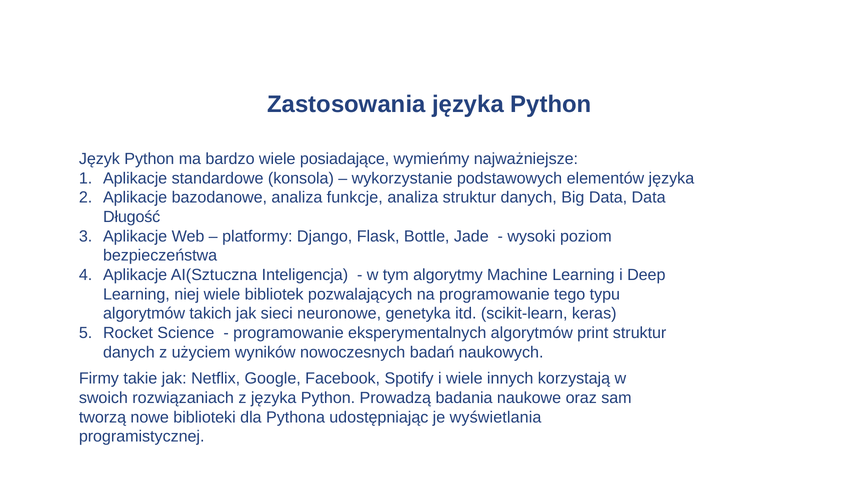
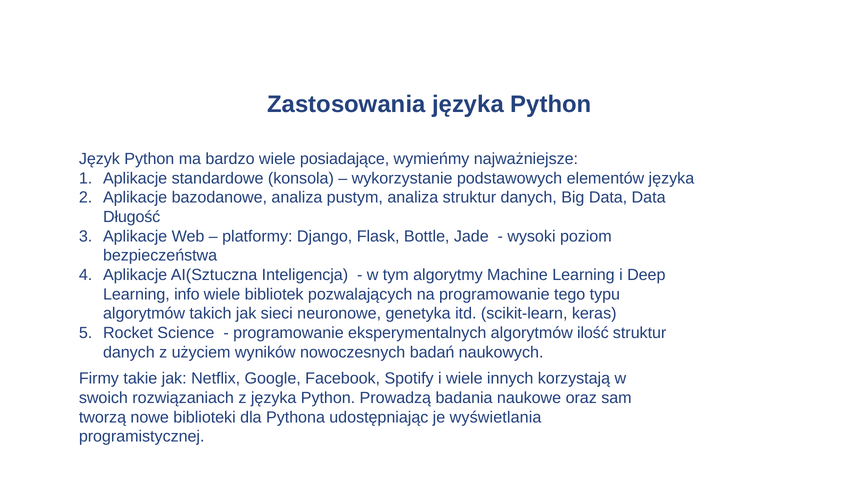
funkcje: funkcje -> pustym
niej: niej -> info
print: print -> ilość
